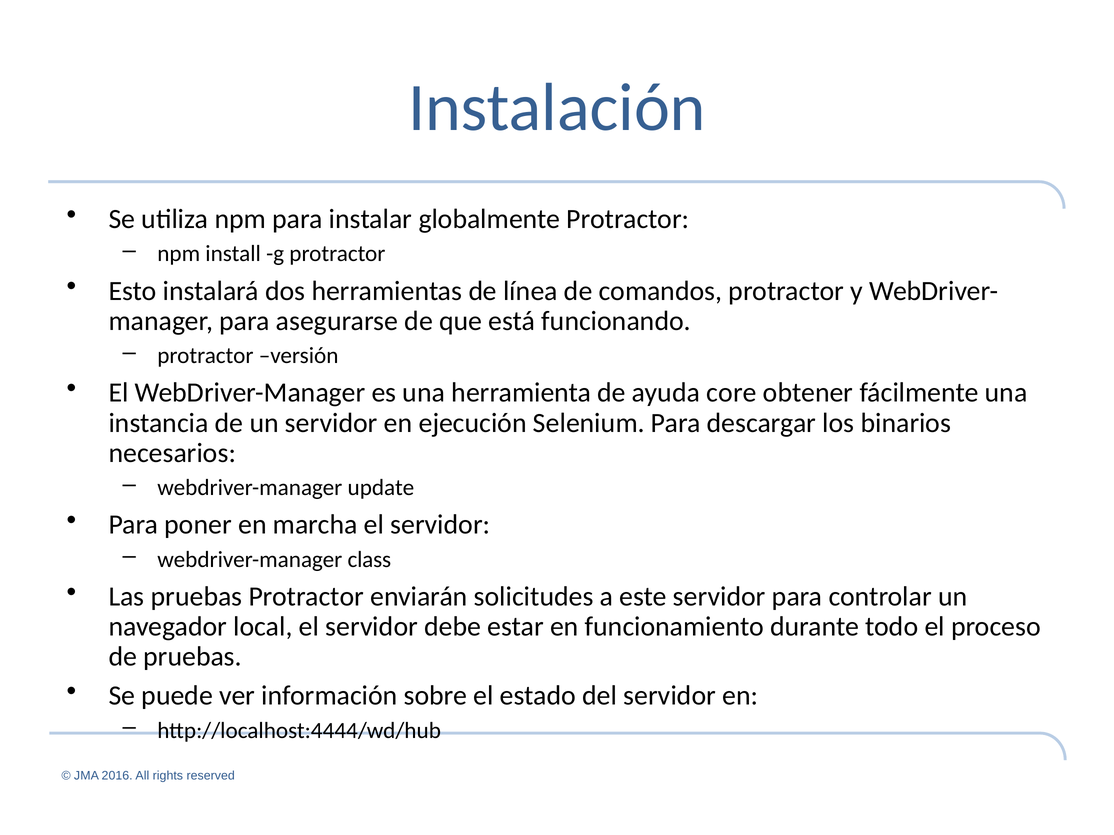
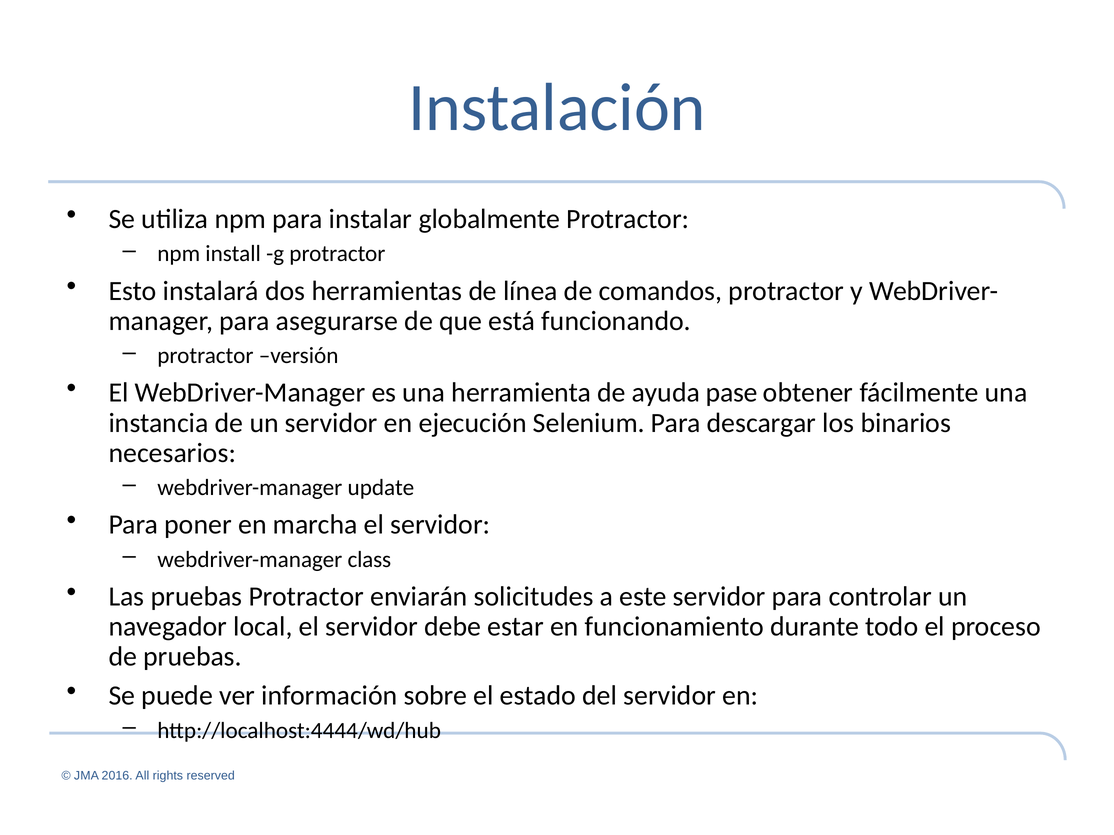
core: core -> pase
